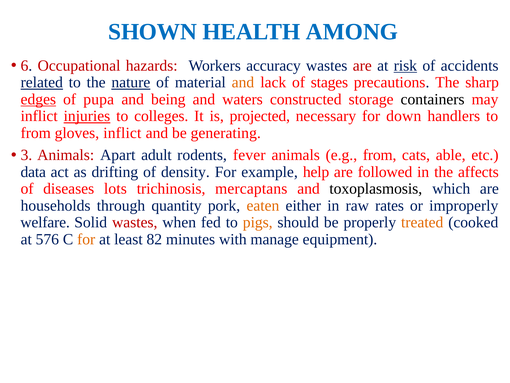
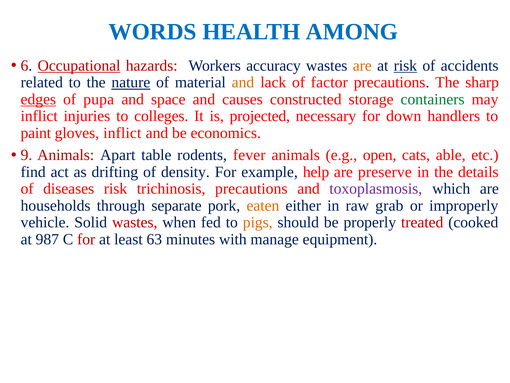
SHOWN: SHOWN -> WORDS
Occupational underline: none -> present
are at (362, 66) colour: red -> orange
related underline: present -> none
stages: stages -> factor
being: being -> space
waters: waters -> causes
containers colour: black -> green
injuries underline: present -> none
from at (36, 133): from -> paint
generating: generating -> economics
3: 3 -> 9
adult: adult -> table
e.g from: from -> open
data: data -> find
followed: followed -> preserve
affects: affects -> details
diseases lots: lots -> risk
trichinosis mercaptans: mercaptans -> precautions
toxoplasmosis colour: black -> purple
quantity: quantity -> separate
rates: rates -> grab
welfare: welfare -> vehicle
treated colour: orange -> red
576: 576 -> 987
for at (86, 239) colour: orange -> red
82: 82 -> 63
